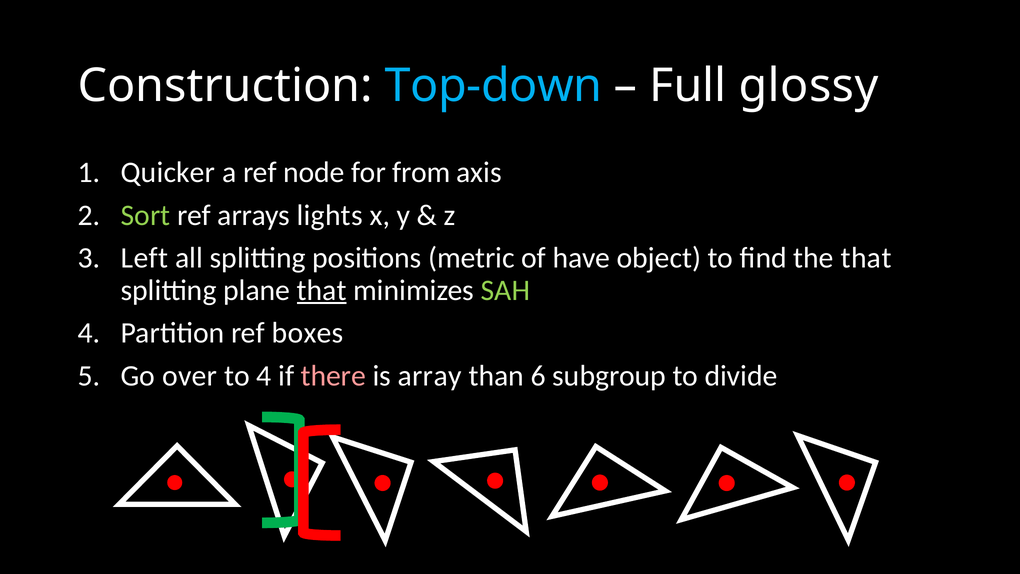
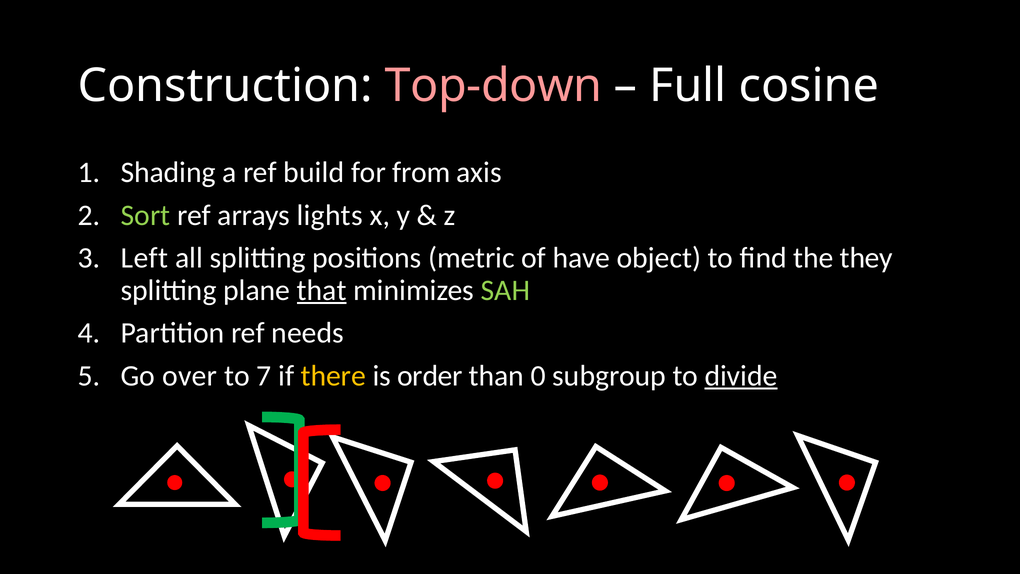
Top-down colour: light blue -> pink
glossy: glossy -> cosine
Quicker: Quicker -> Shading
node: node -> build
the that: that -> they
boxes: boxes -> needs
to 4: 4 -> 7
there colour: pink -> yellow
array: array -> order
6: 6 -> 0
divide underline: none -> present
